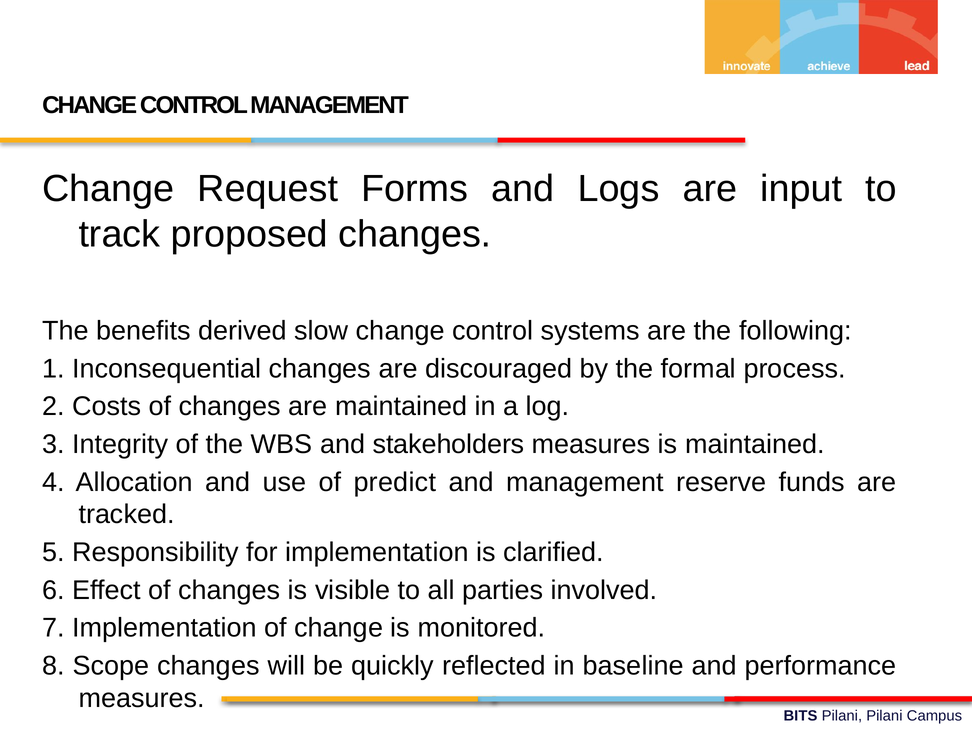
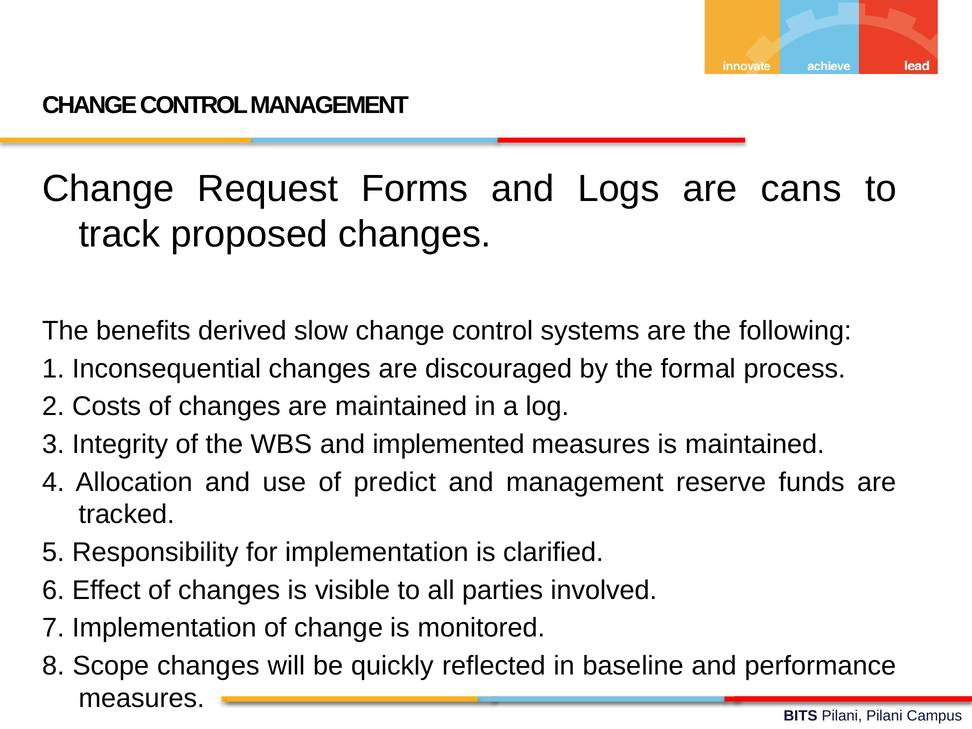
input: input -> cans
stakeholders: stakeholders -> implemented
